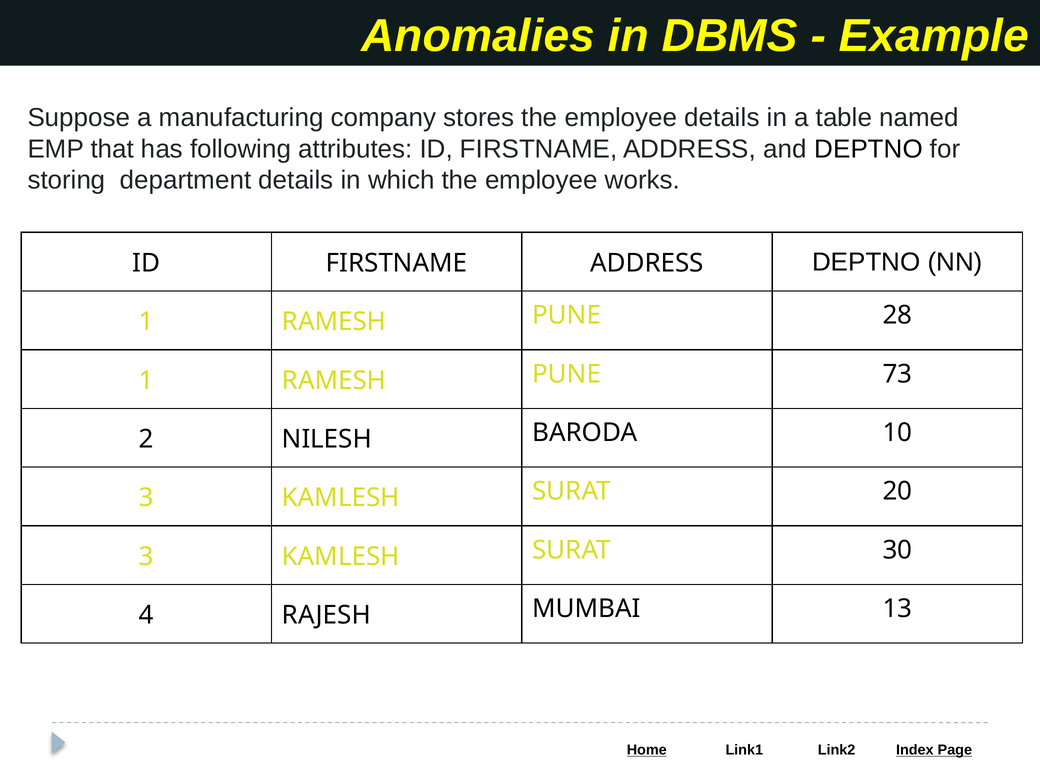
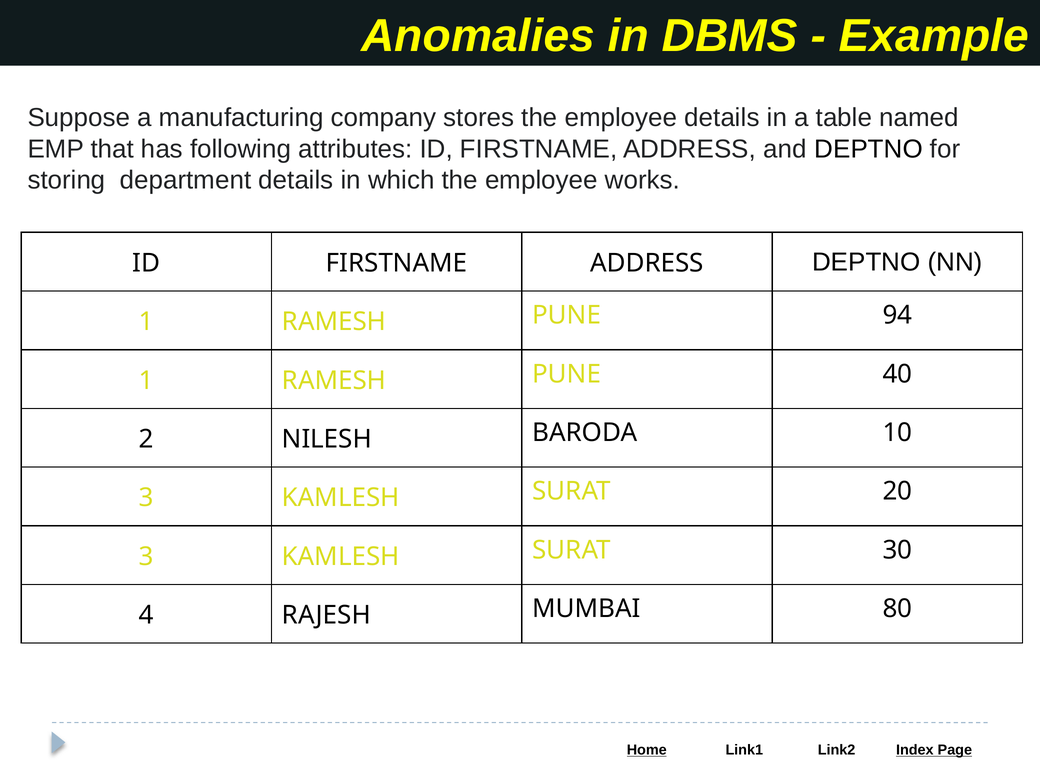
28: 28 -> 94
73: 73 -> 40
13: 13 -> 80
